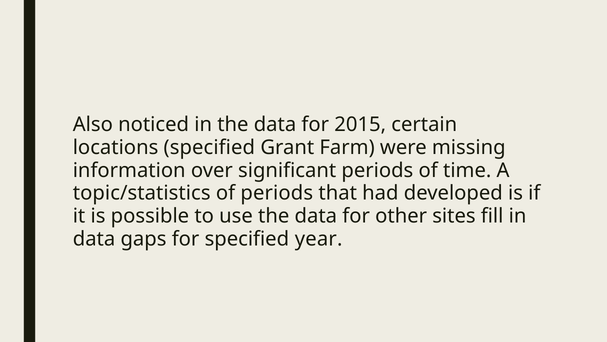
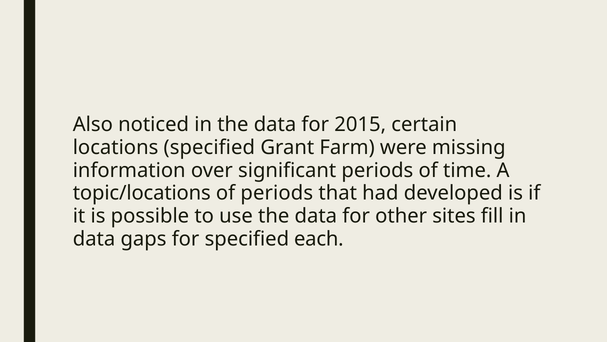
topic/statistics: topic/statistics -> topic/locations
year: year -> each
